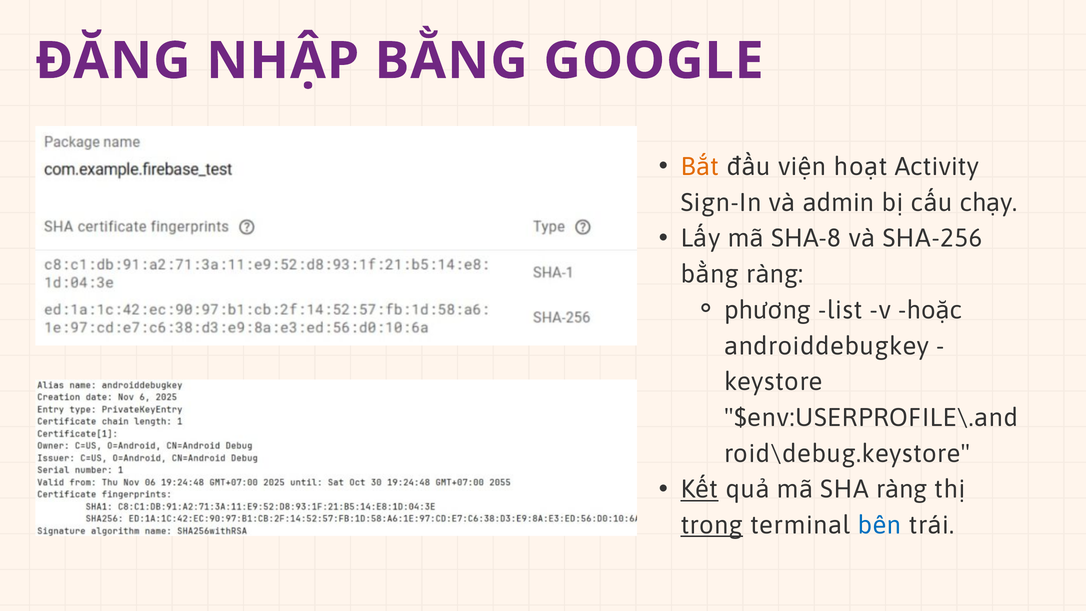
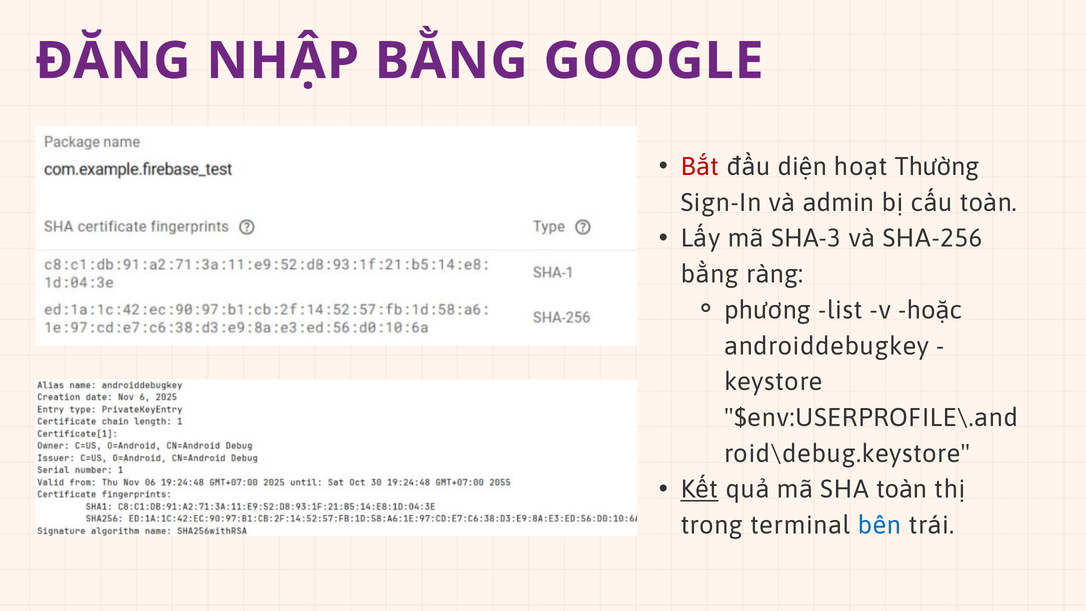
Bắt colour: orange -> red
viện: viện -> diện
Activity: Activity -> Thường
cấu chạy: chạy -> toàn
SHA-8: SHA-8 -> SHA-3
SHA ràng: ràng -> toàn
trong underline: present -> none
